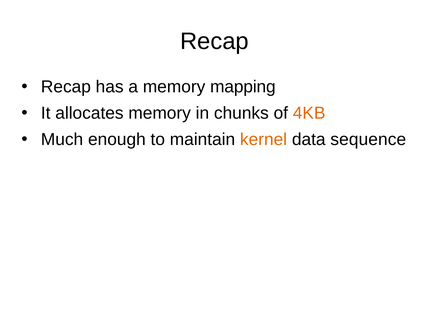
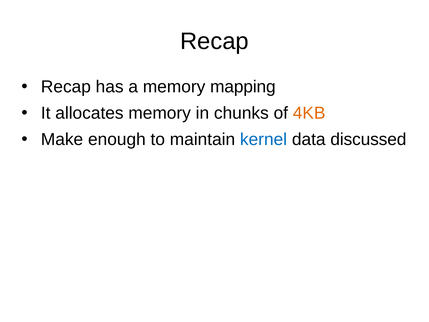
Much: Much -> Make
kernel colour: orange -> blue
sequence: sequence -> discussed
